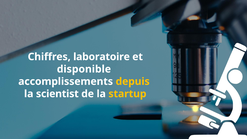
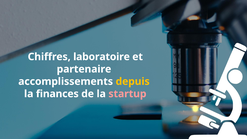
disponible: disponible -> partenaire
scientist: scientist -> finances
startup colour: yellow -> pink
